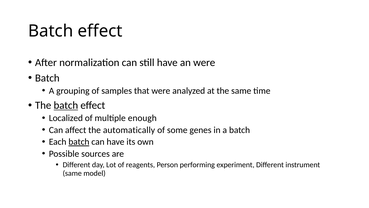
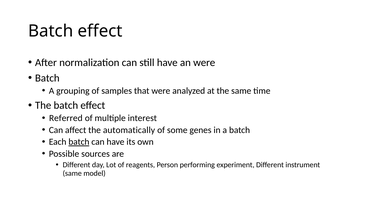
batch at (66, 105) underline: present -> none
Localized: Localized -> Referred
enough: enough -> interest
